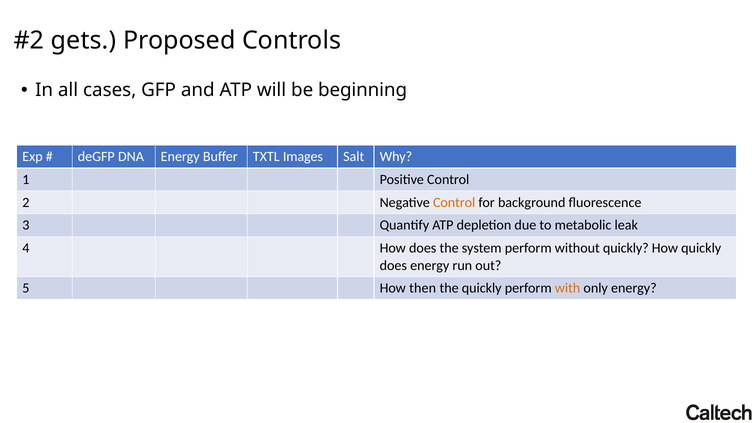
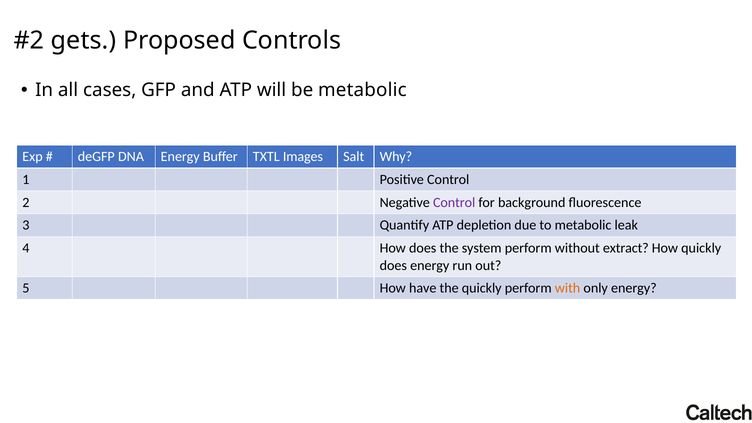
be beginning: beginning -> metabolic
Control at (454, 202) colour: orange -> purple
without quickly: quickly -> extract
then: then -> have
